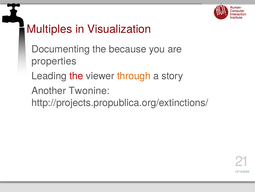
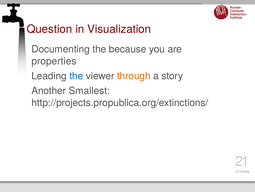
Multiples: Multiples -> Question
the at (76, 76) colour: red -> blue
Twonine: Twonine -> Smallest
